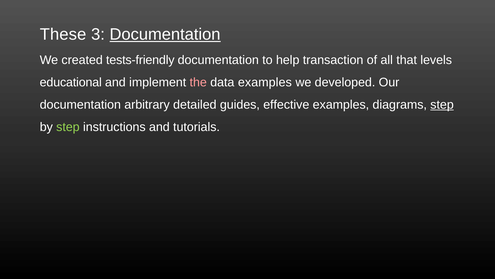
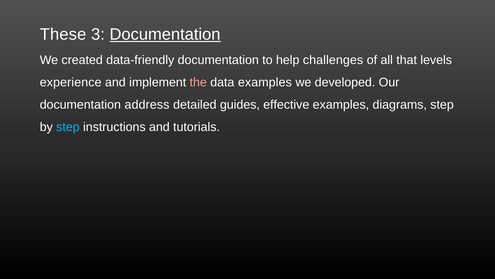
tests-friendly: tests-friendly -> data-friendly
transaction: transaction -> challenges
educational: educational -> experience
arbitrary: arbitrary -> address
step at (442, 104) underline: present -> none
step at (68, 127) colour: light green -> light blue
